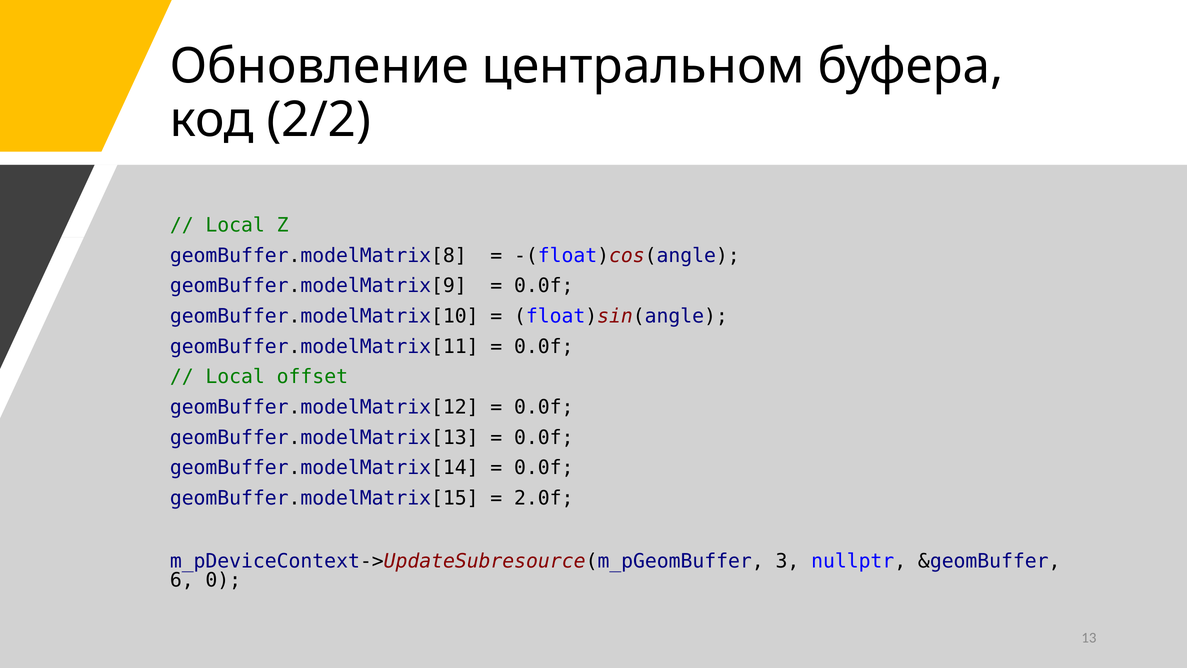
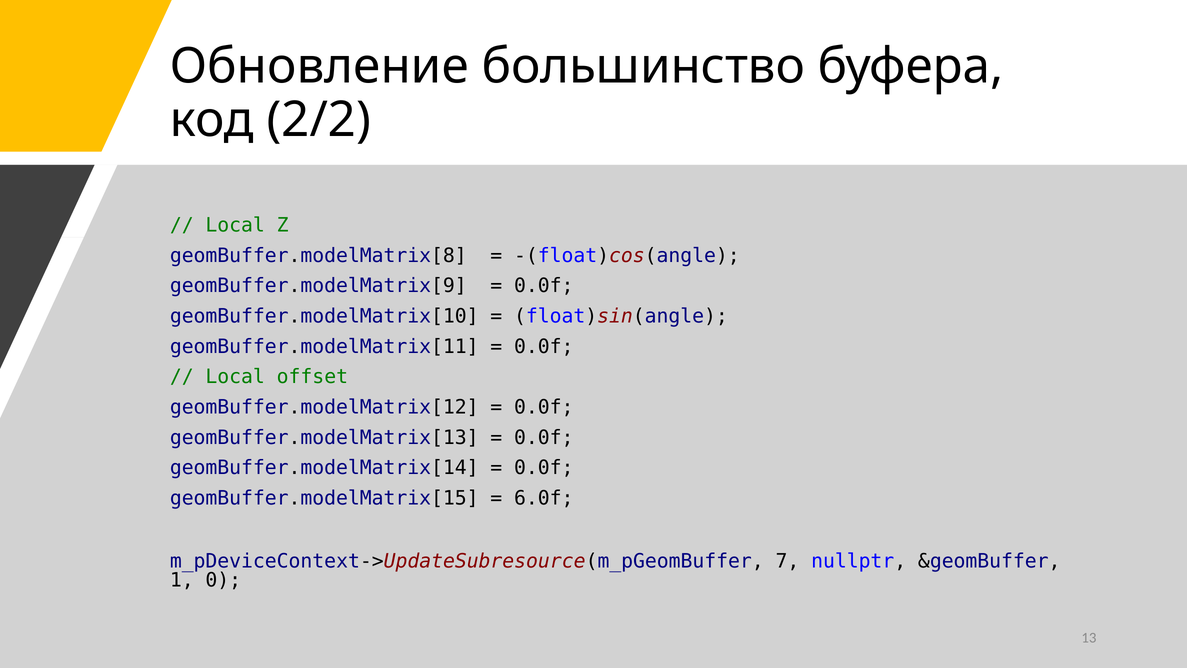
центральном: центральном -> большинство
2.0f: 2.0f -> 6.0f
3: 3 -> 7
6: 6 -> 1
